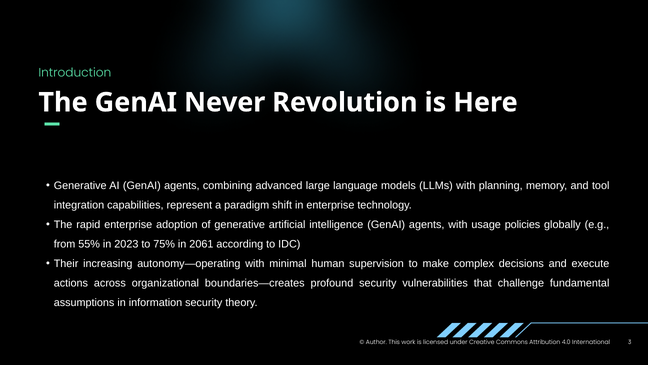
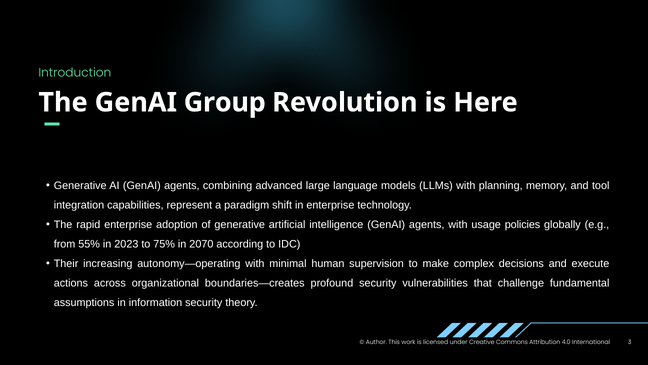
Never: Never -> Group
2061: 2061 -> 2070
